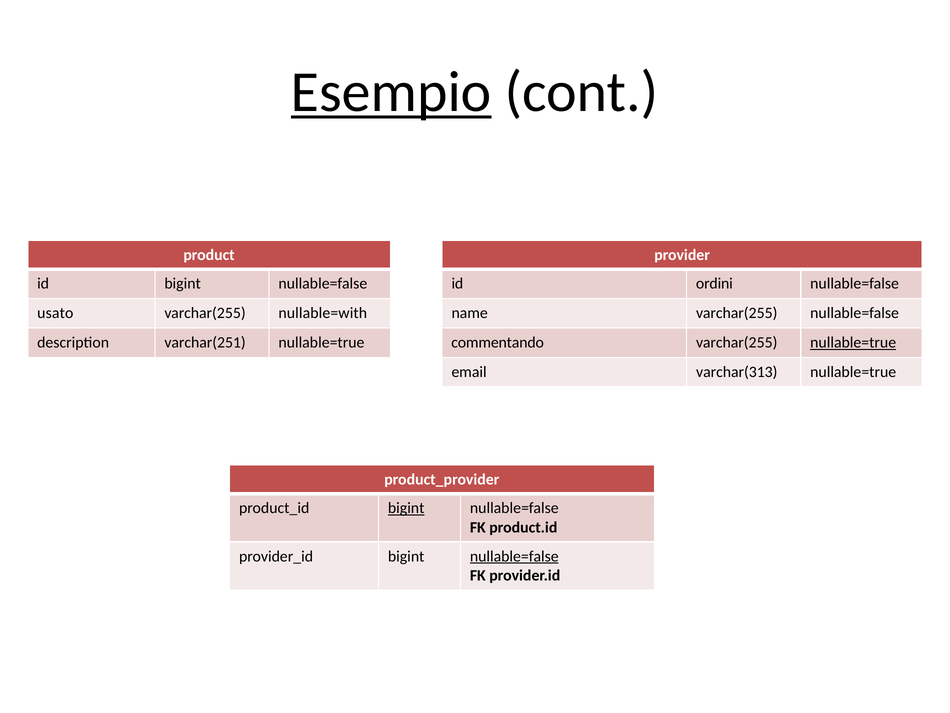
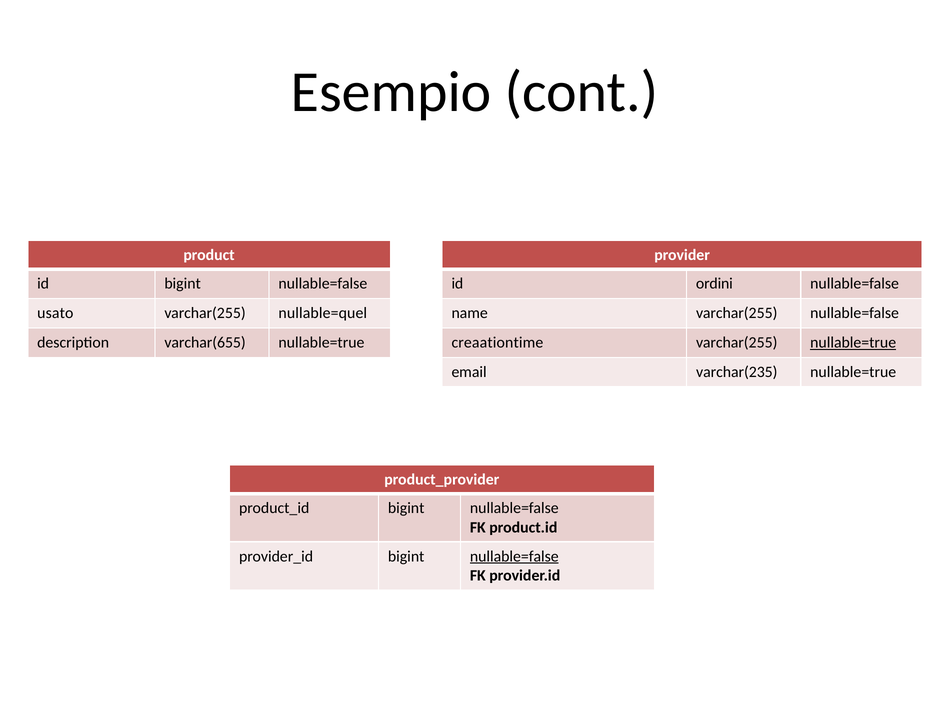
Esempio underline: present -> none
nullable=with: nullable=with -> nullable=quel
varchar(251: varchar(251 -> varchar(655
commentando: commentando -> creaationtime
varchar(313: varchar(313 -> varchar(235
bigint at (406, 508) underline: present -> none
